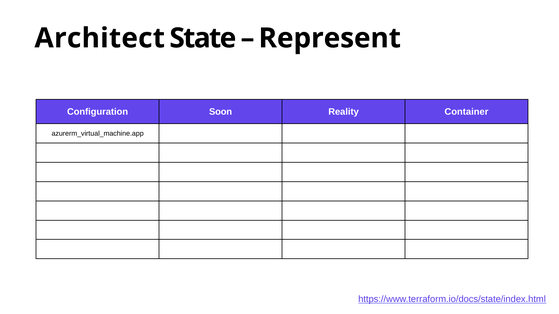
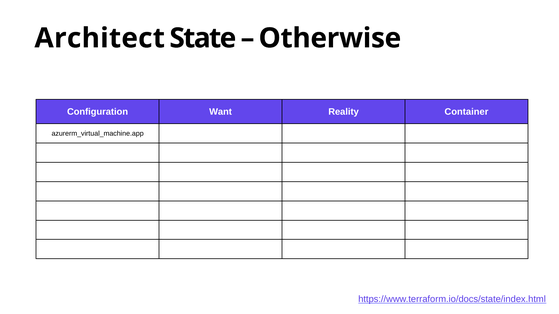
Represent: Represent -> Otherwise
Soon: Soon -> Want
